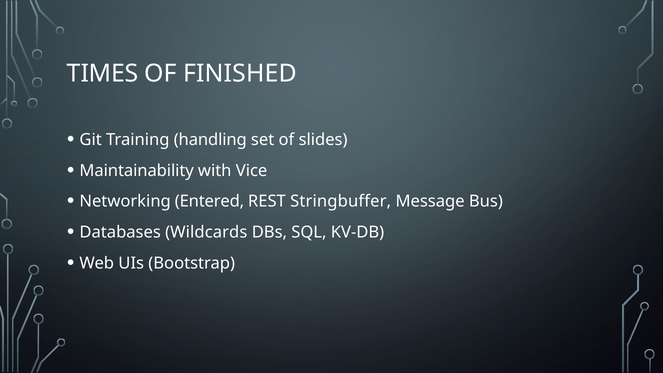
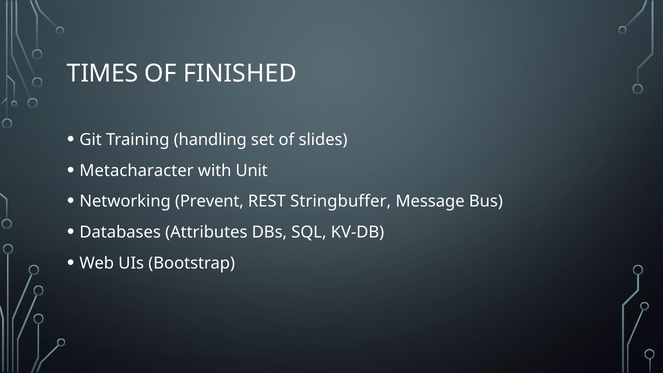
Maintainability: Maintainability -> Metacharacter
Vice: Vice -> Unit
Entered: Entered -> Prevent
Wildcards: Wildcards -> Attributes
